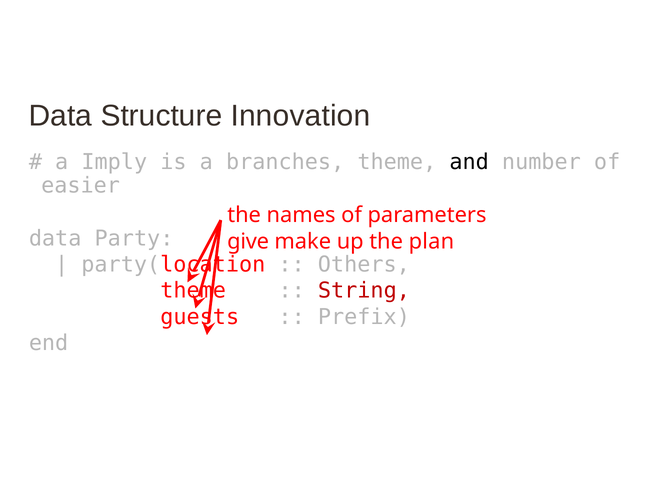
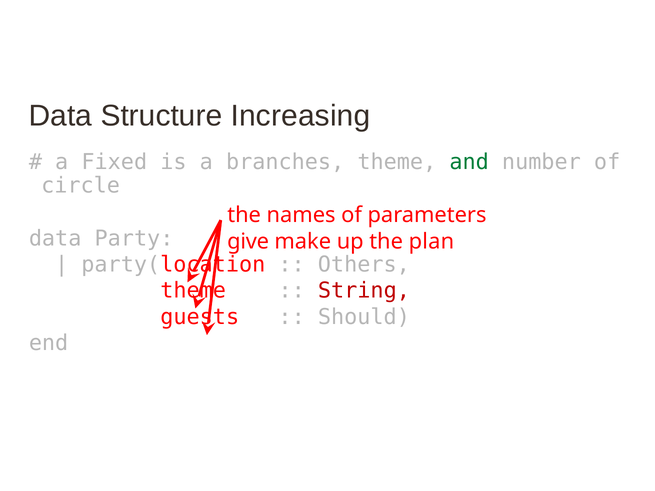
Innovation: Innovation -> Increasing
Imply: Imply -> Fixed
and colour: black -> green
easier: easier -> circle
Prefix: Prefix -> Should
